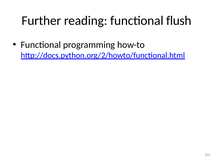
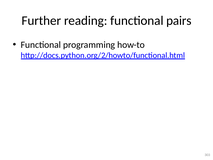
flush: flush -> pairs
